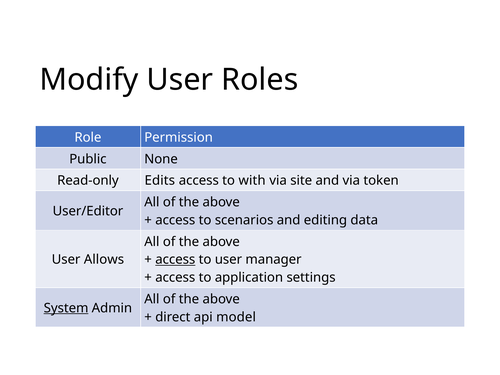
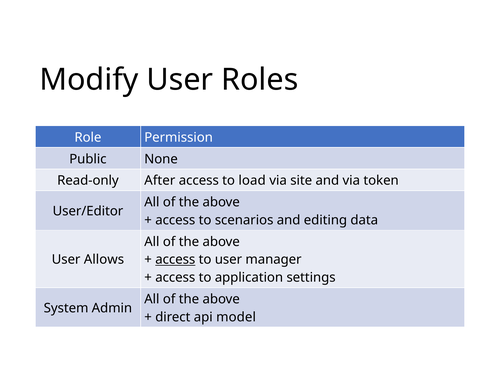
Edits: Edits -> After
with: with -> load
System underline: present -> none
